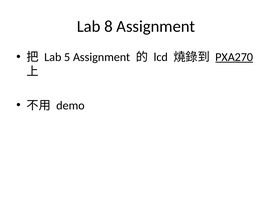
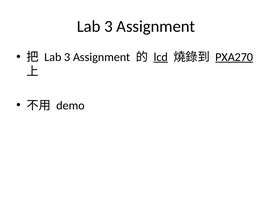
8 at (108, 26): 8 -> 3
5 at (67, 57): 5 -> 3
lcd underline: none -> present
